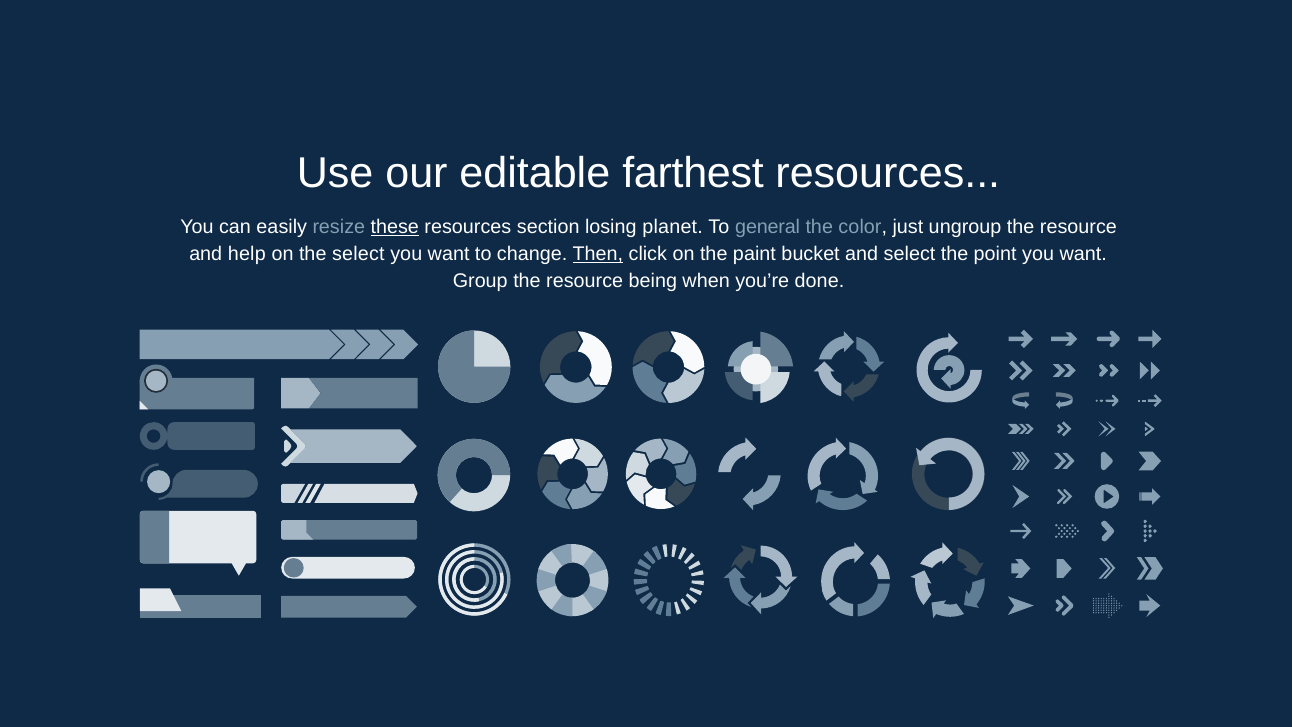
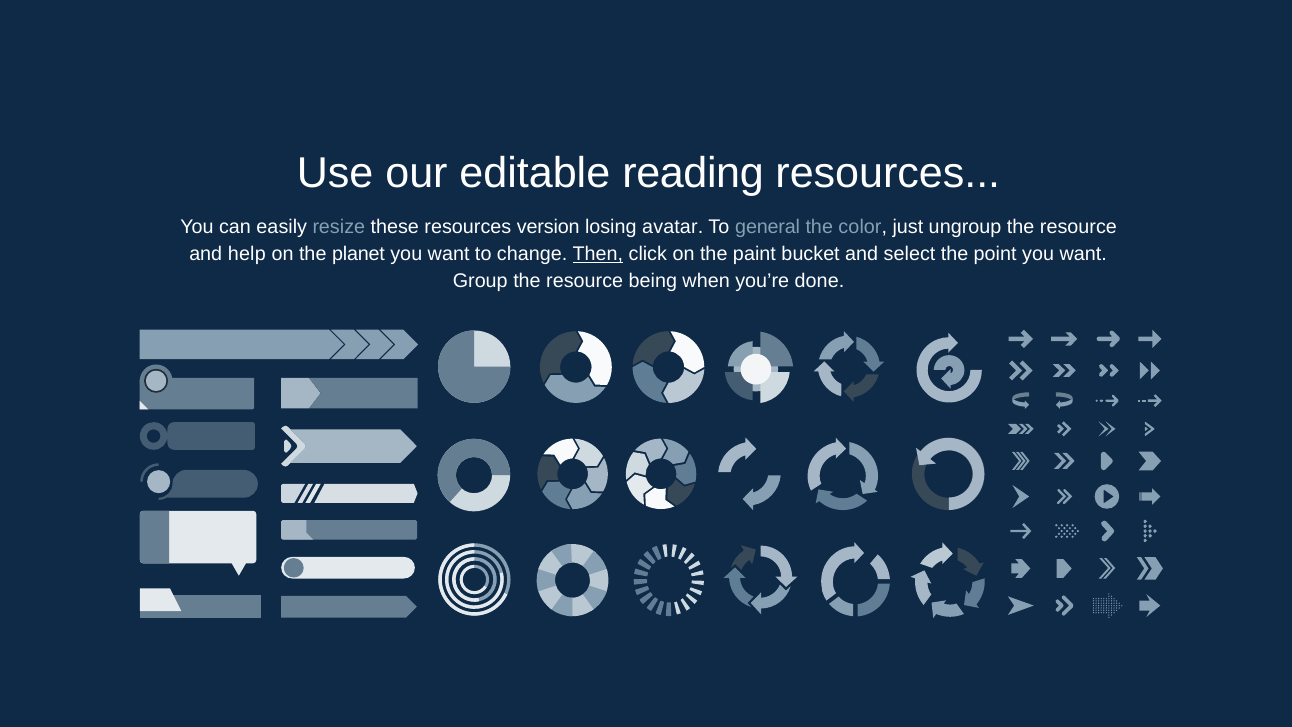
farthest: farthest -> reading
these underline: present -> none
section: section -> version
planet: planet -> avatar
the select: select -> planet
